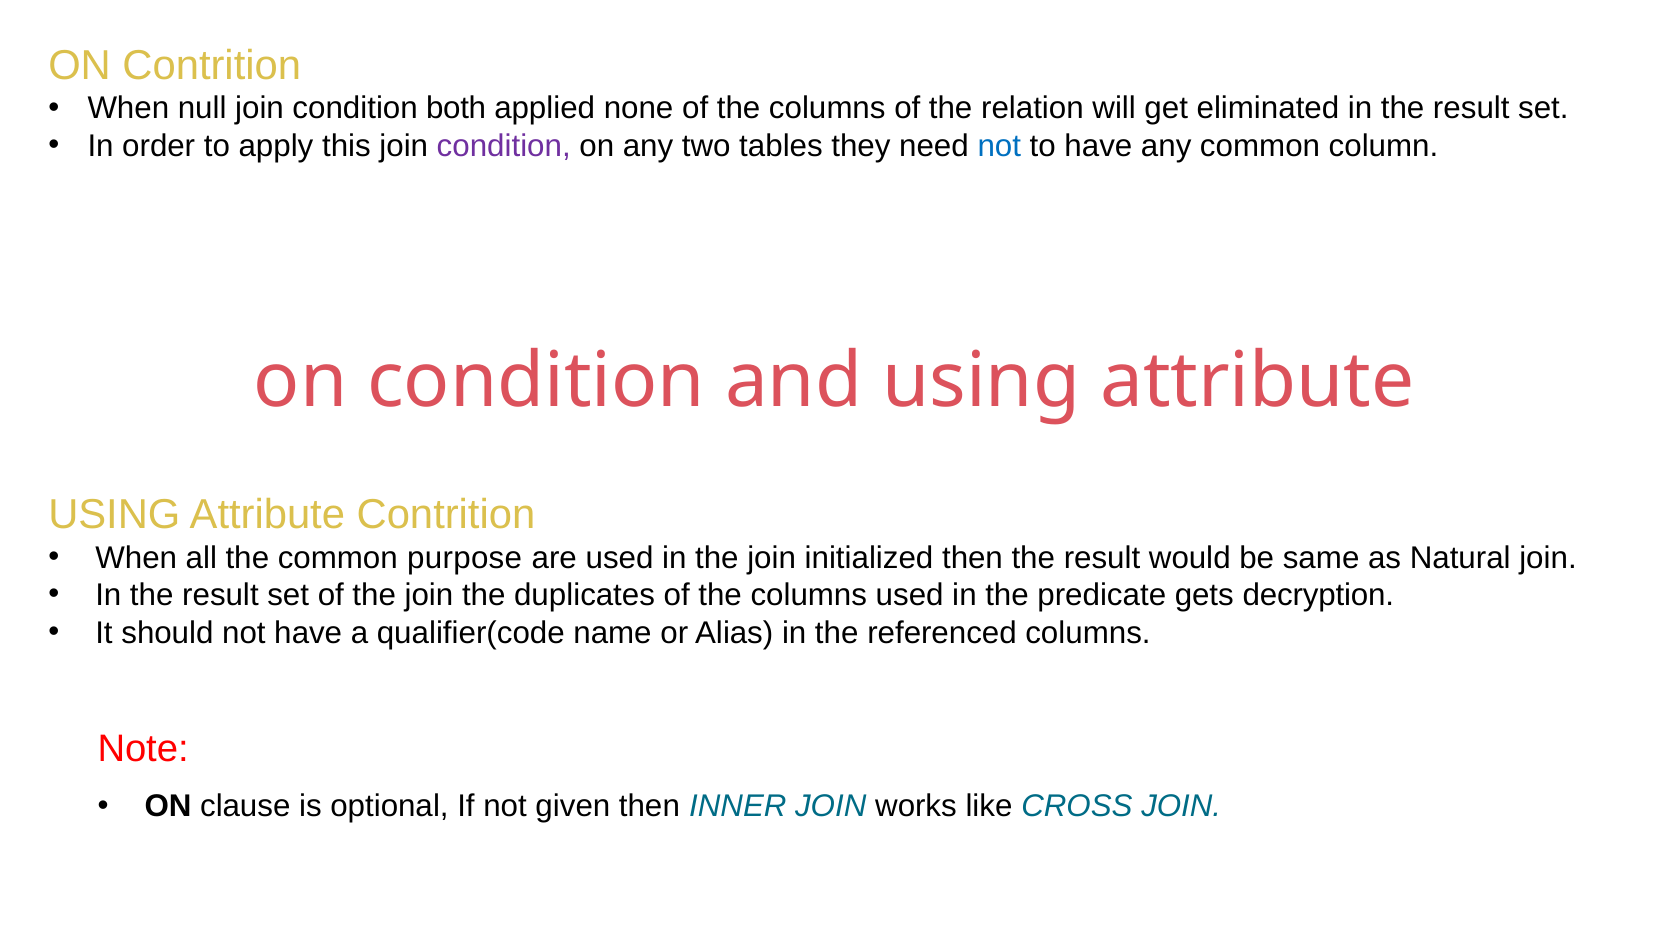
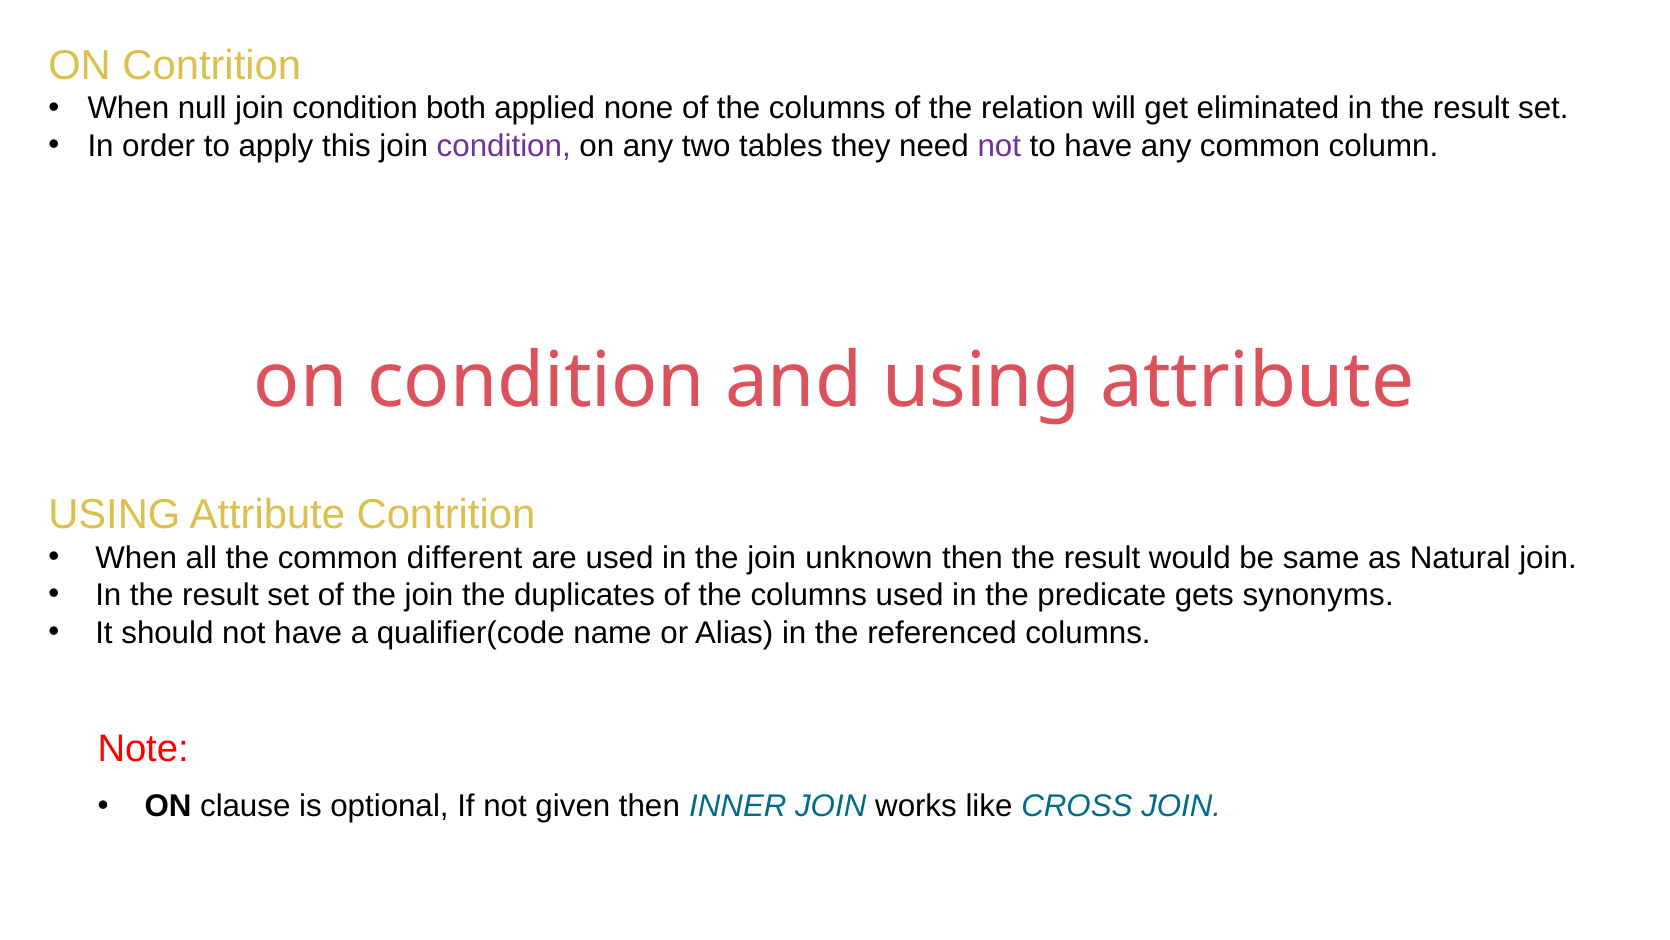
not at (999, 146) colour: blue -> purple
purpose: purpose -> different
initialized: initialized -> unknown
decryption: decryption -> synonyms
